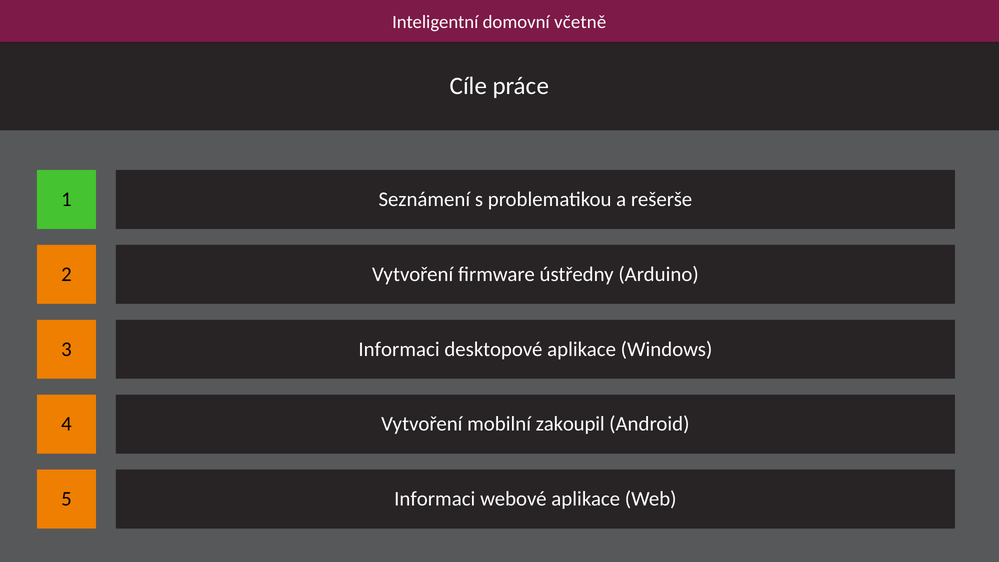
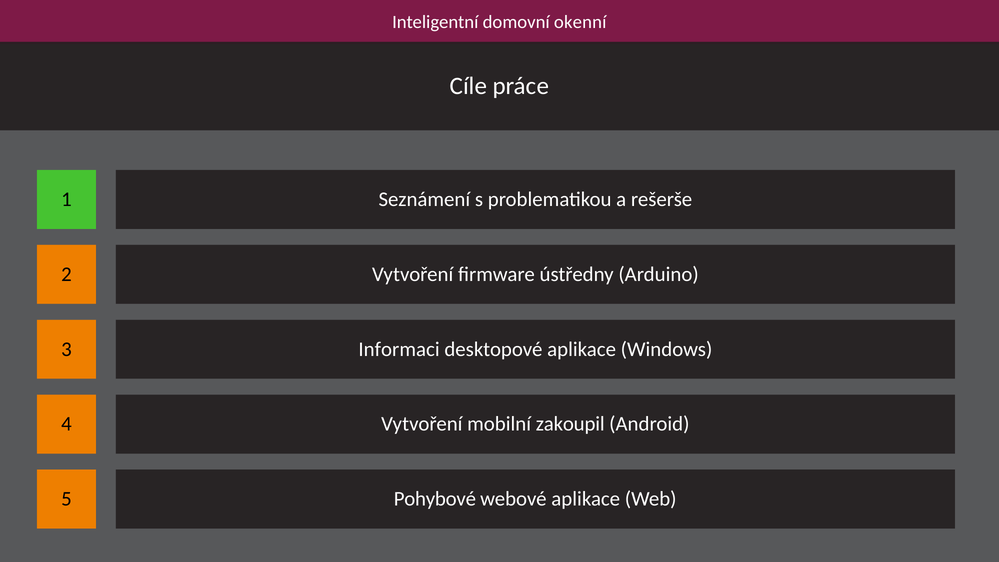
včetně: včetně -> okenní
Informaci at (435, 499): Informaci -> Pohybové
